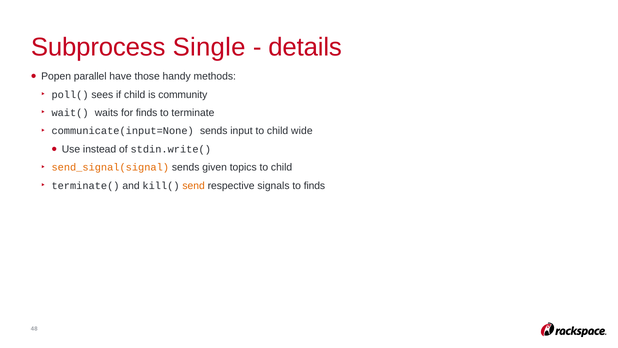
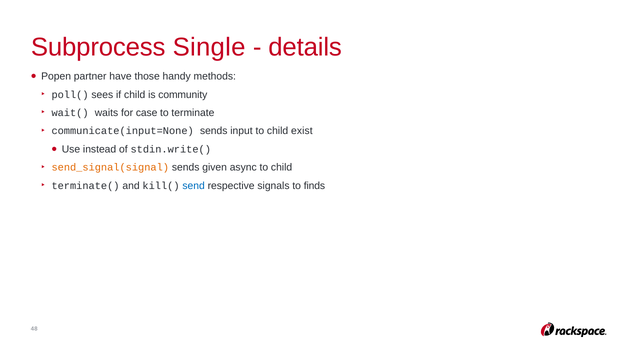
parallel: parallel -> partner
for finds: finds -> case
wide: wide -> exist
topics: topics -> async
send colour: orange -> blue
